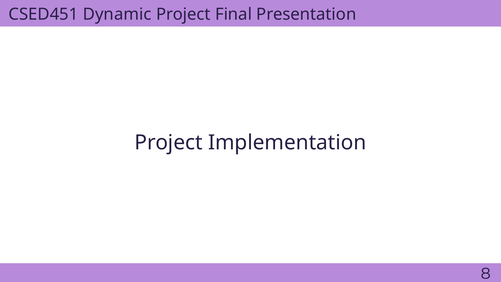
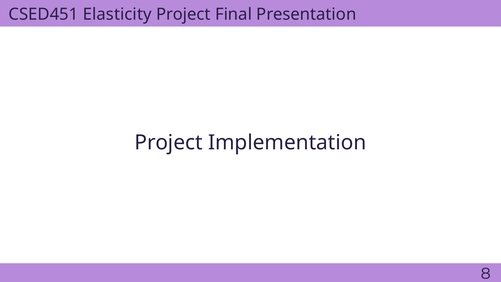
Dynamic: Dynamic -> Elasticity
